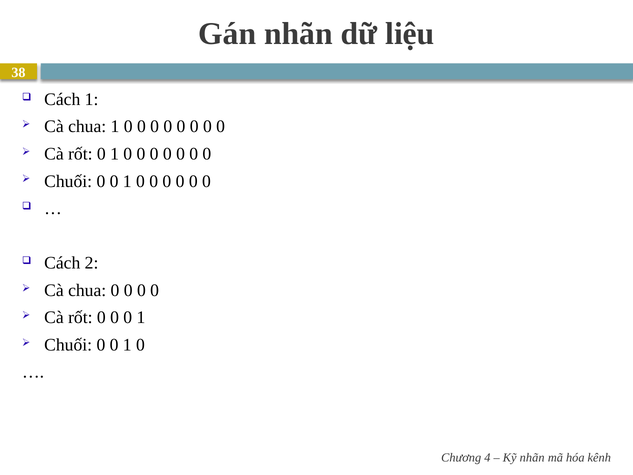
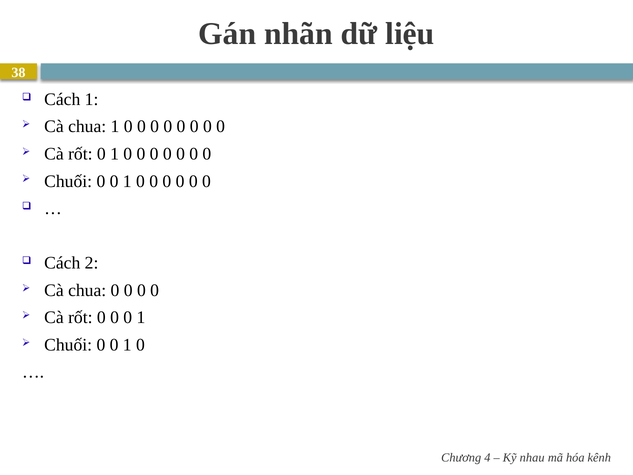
Kỹ nhãn: nhãn -> nhau
